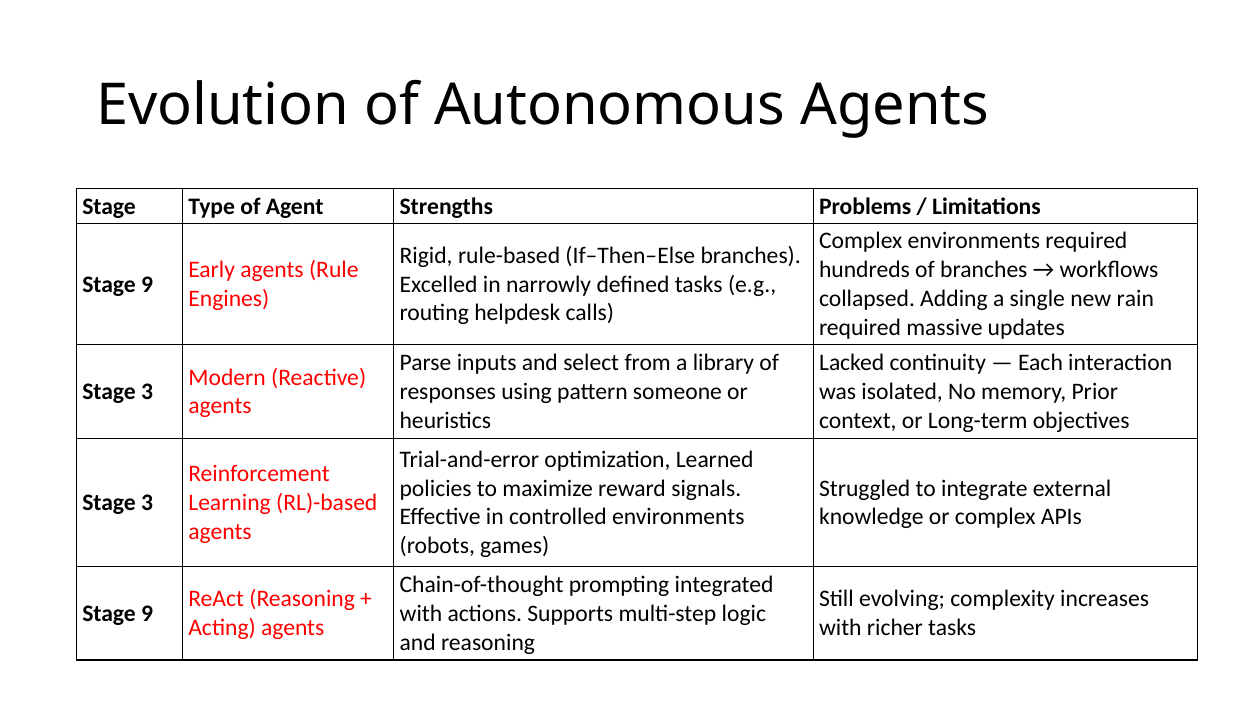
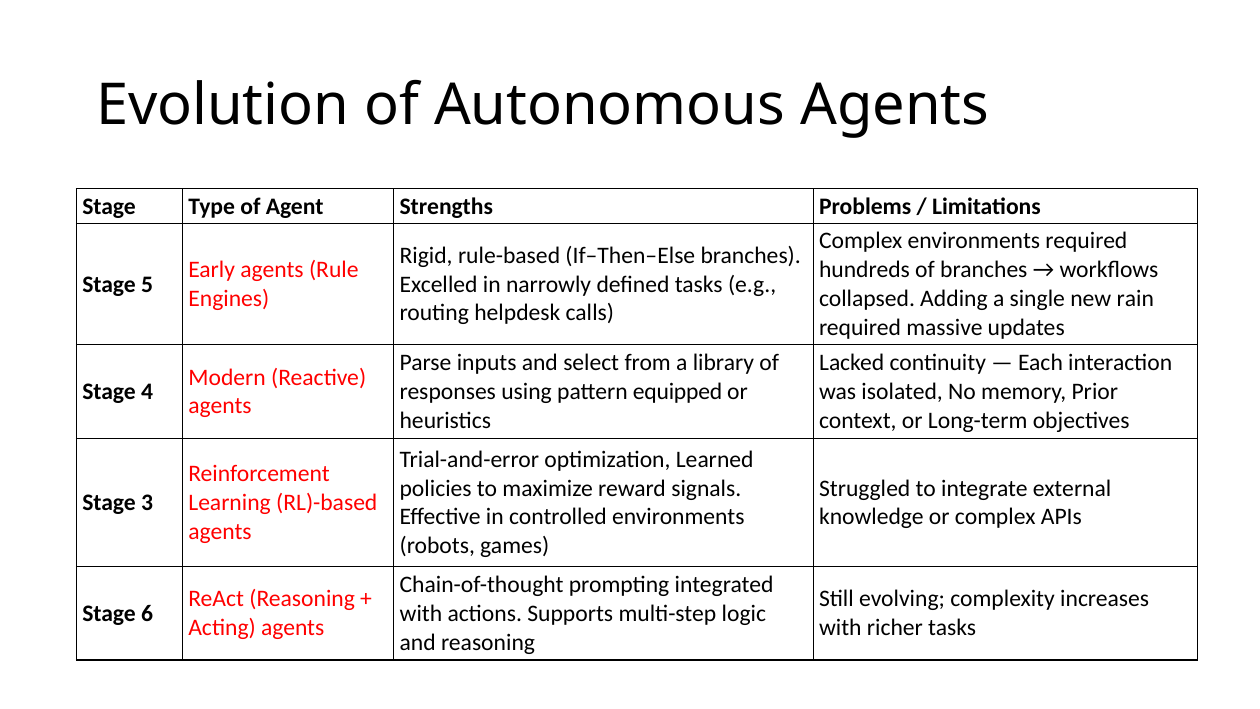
9 at (147, 284): 9 -> 5
3 at (147, 392): 3 -> 4
someone: someone -> equipped
9 at (147, 613): 9 -> 6
